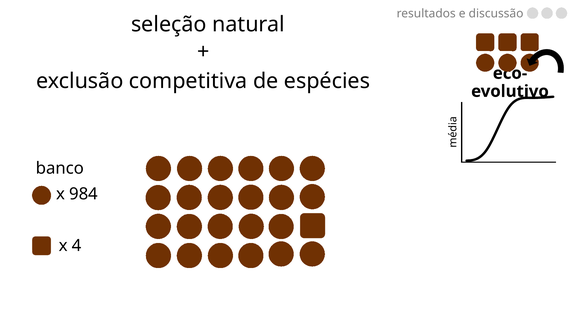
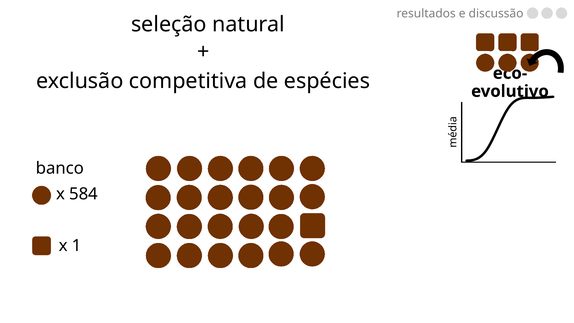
984: 984 -> 584
4: 4 -> 1
